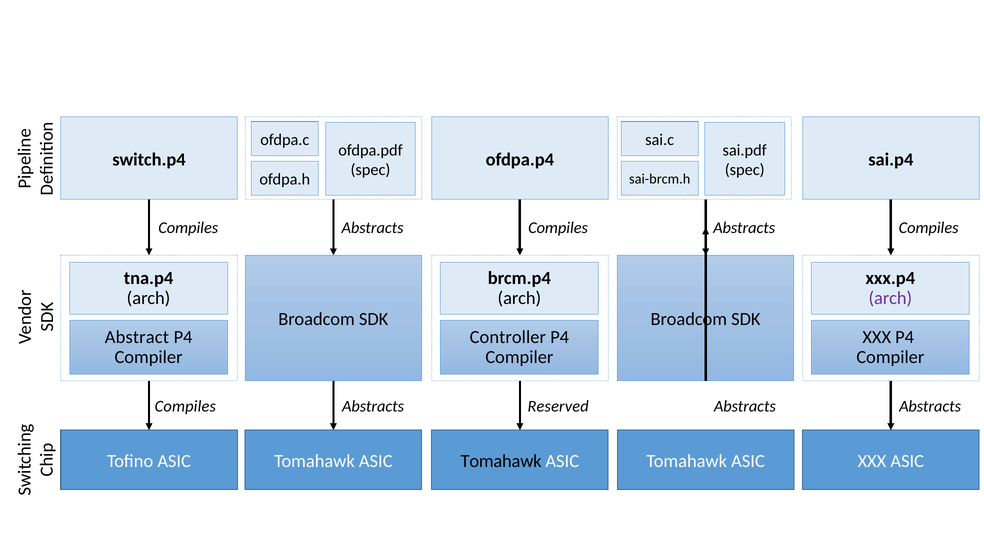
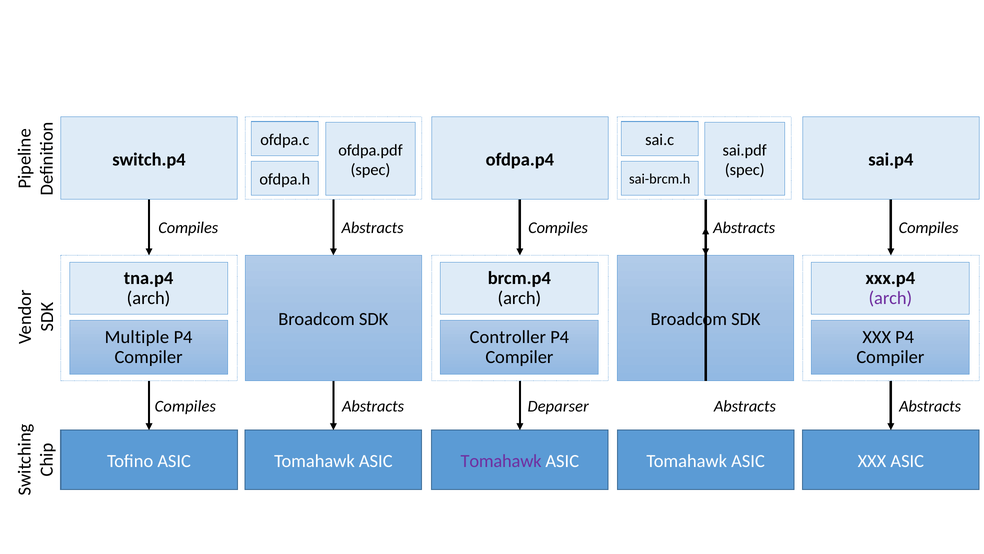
Abstract: Abstract -> Multiple
Reserved: Reserved -> Deparser
Tomahawk at (501, 461) colour: black -> purple
